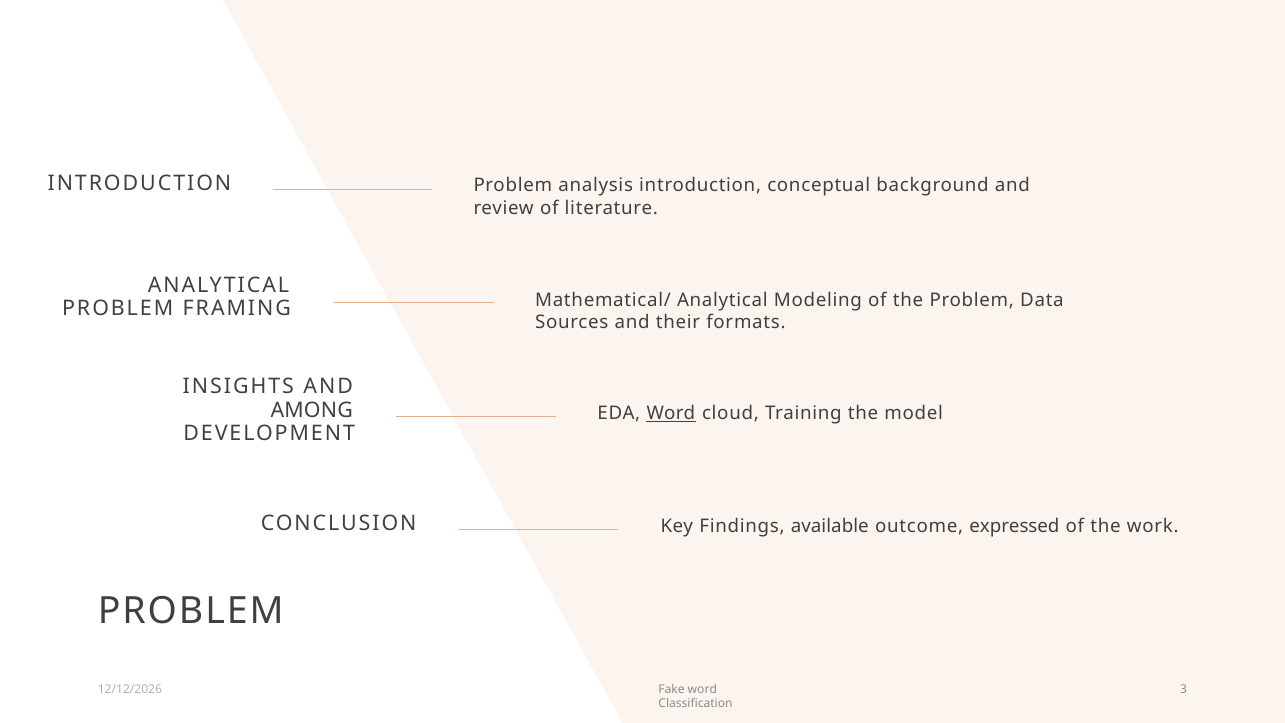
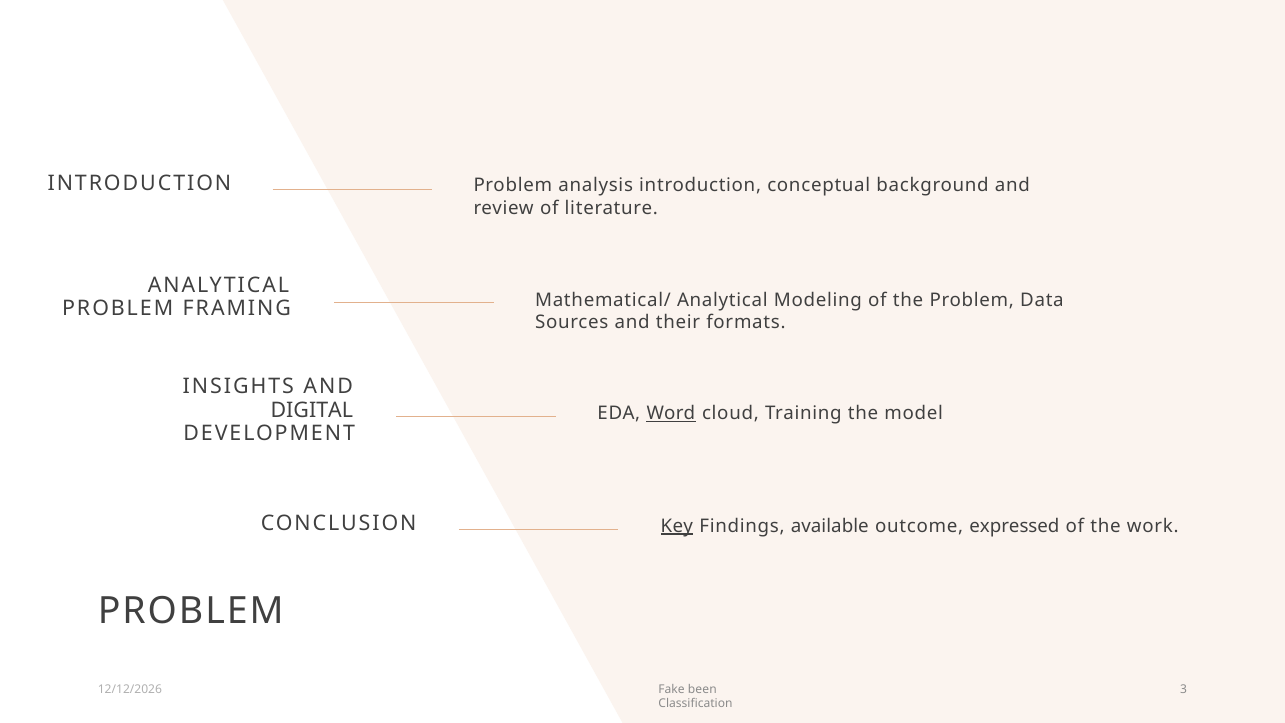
AMONG: AMONG -> DIGITAL
Key underline: none -> present
Fake word: word -> been
